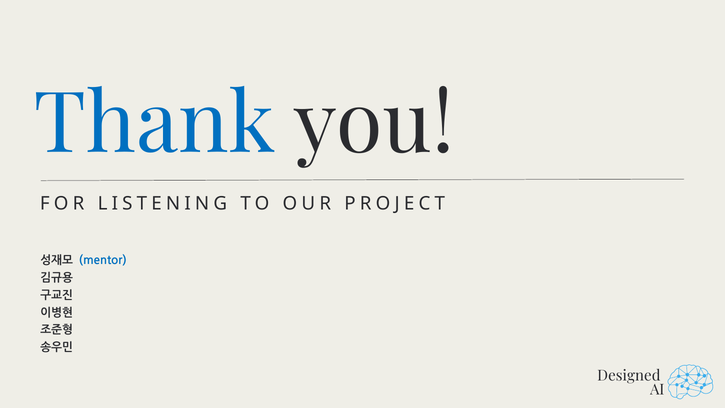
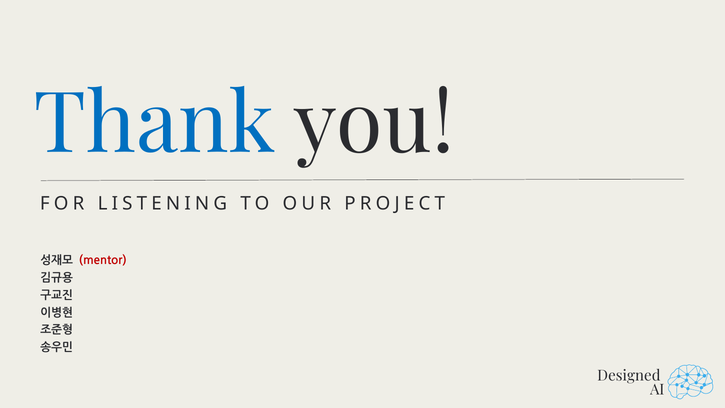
mentor colour: blue -> red
